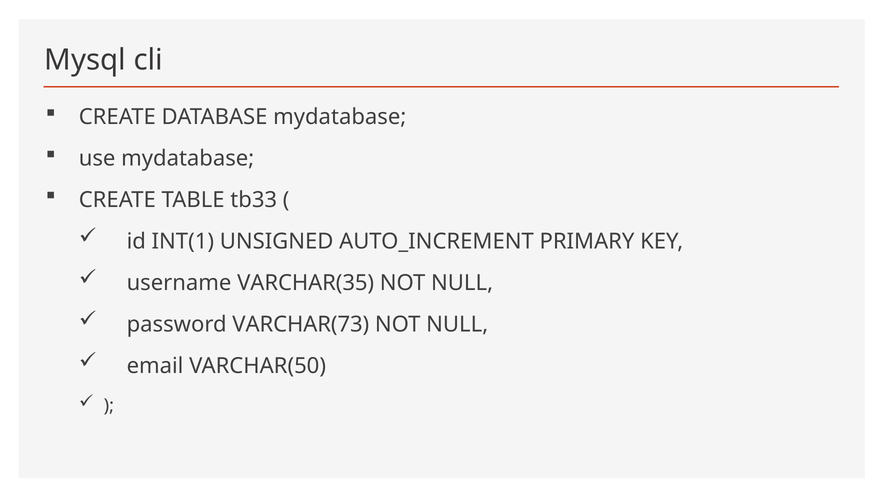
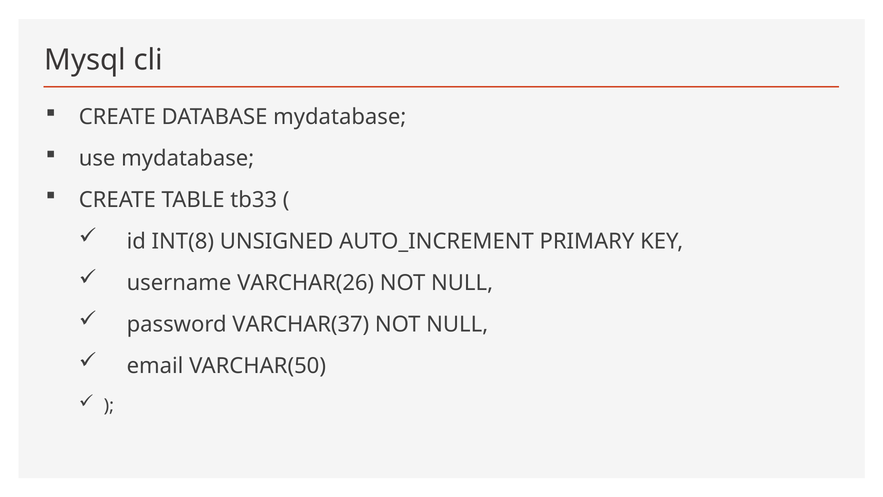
INT(1: INT(1 -> INT(8
VARCHAR(35: VARCHAR(35 -> VARCHAR(26
VARCHAR(73: VARCHAR(73 -> VARCHAR(37
